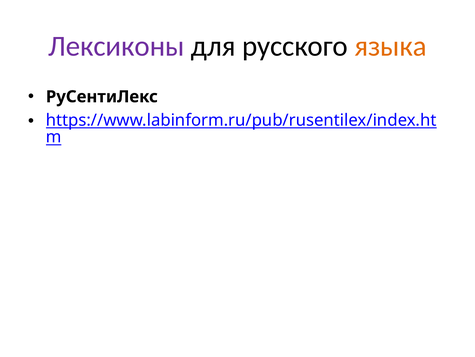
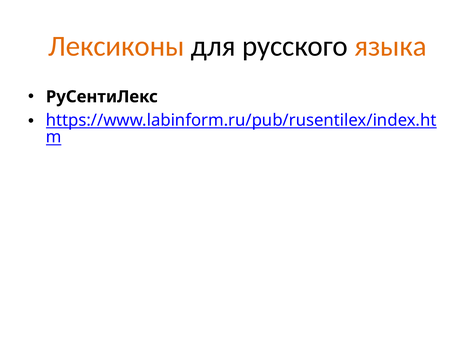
Лексиконы colour: purple -> orange
